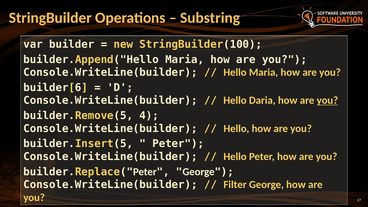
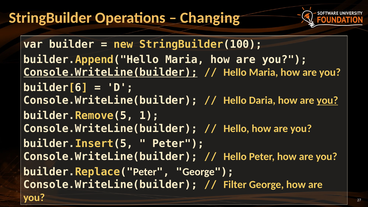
Substring: Substring -> Changing
Console.WriteLine(builder at (110, 72) underline: none -> present
4: 4 -> 1
